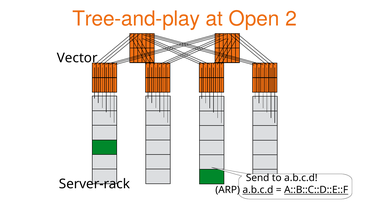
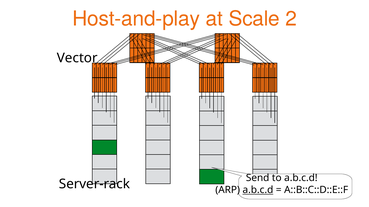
Tree-and-play: Tree-and-play -> Host-and-play
Open: Open -> Scale
A::B::C::D::E::F underline: present -> none
